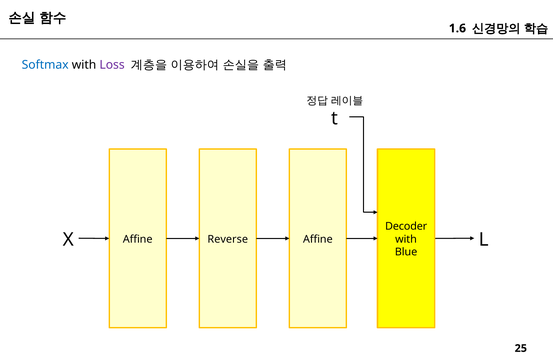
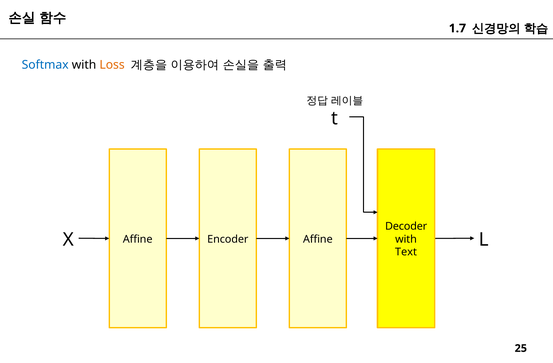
1.6: 1.6 -> 1.7
Loss colour: purple -> orange
Reverse: Reverse -> Encoder
Blue: Blue -> Text
